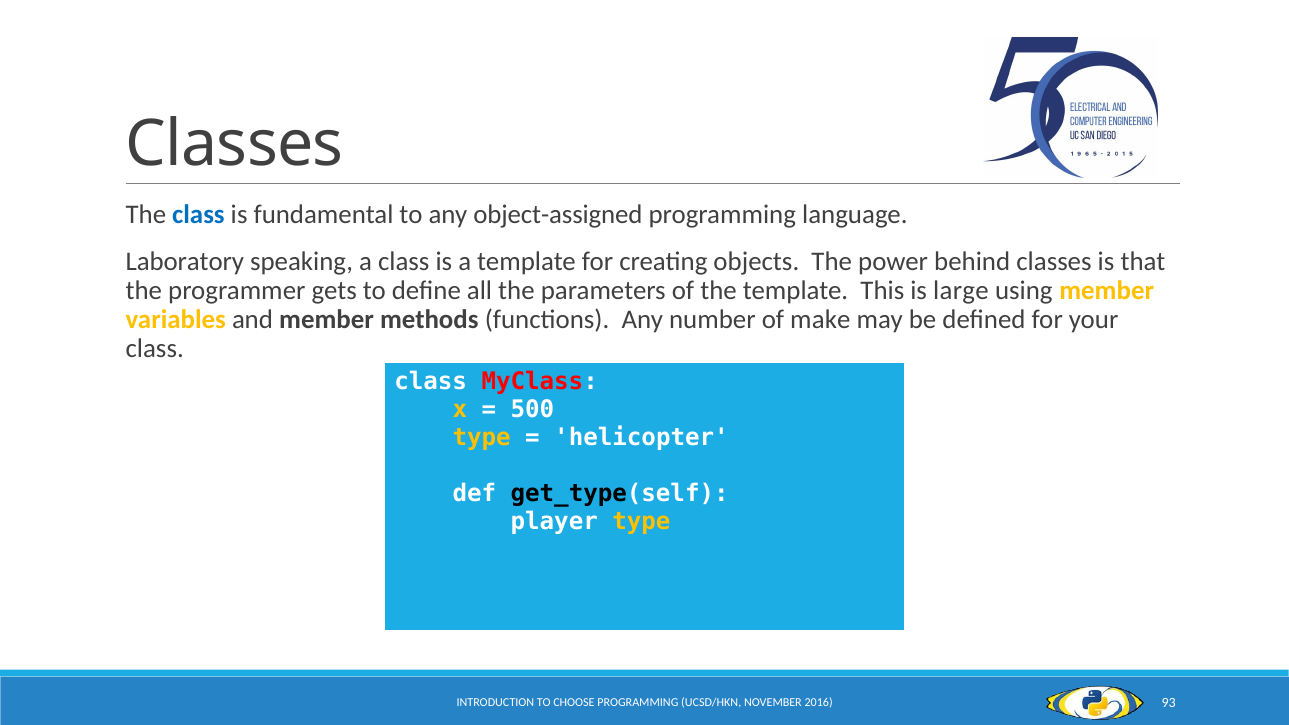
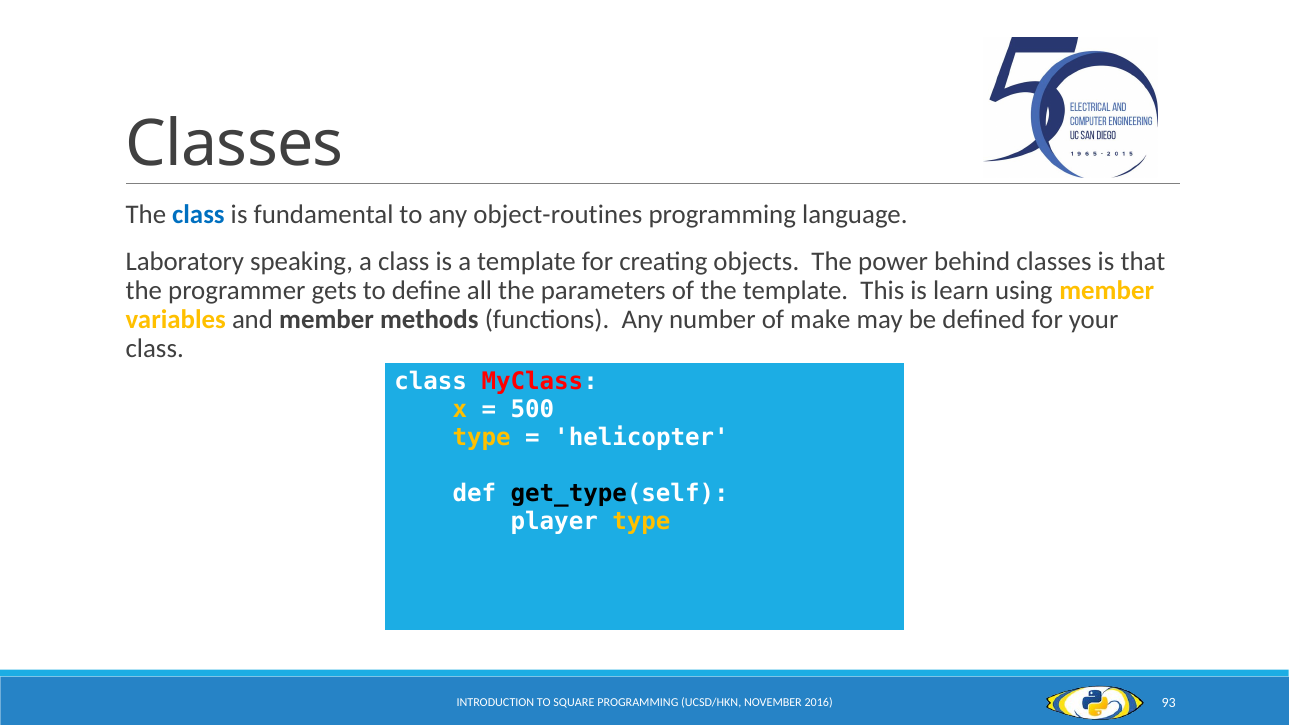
object-assigned: object-assigned -> object-routines
large: large -> learn
CHOOSE: CHOOSE -> SQUARE
